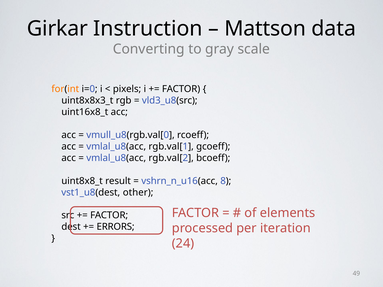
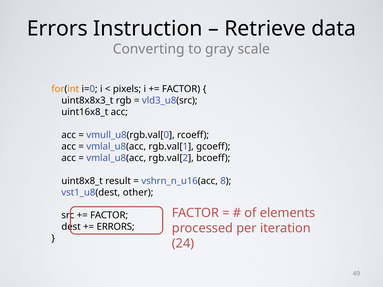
Girkar at (57, 29): Girkar -> Errors
Mattson: Mattson -> Retrieve
